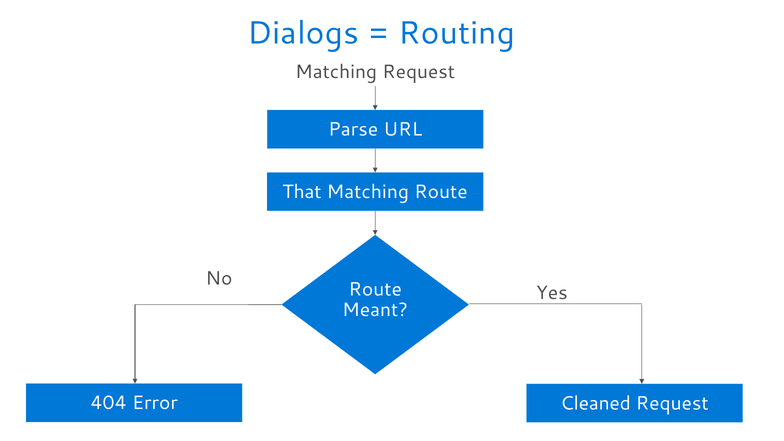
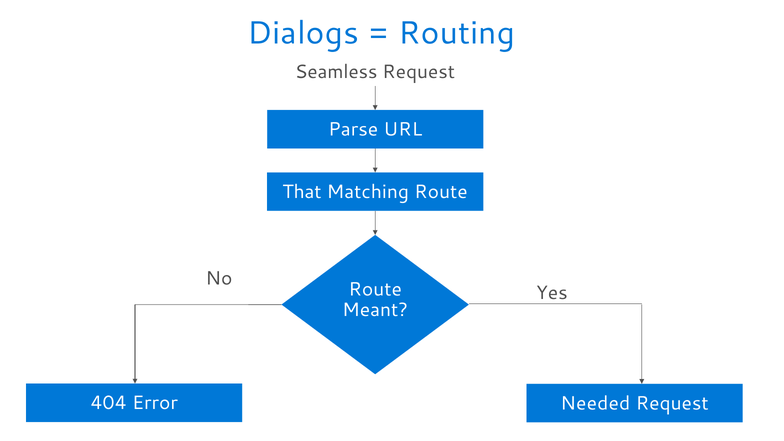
Matching at (336, 72): Matching -> Seamless
Cleaned: Cleaned -> Needed
